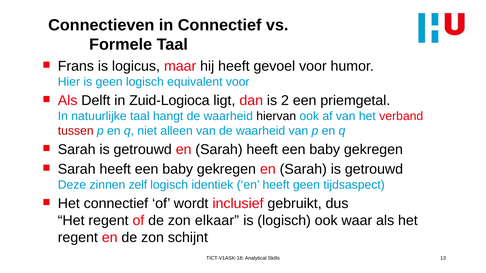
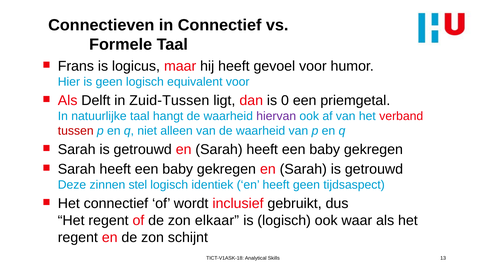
Zuid-Logioca: Zuid-Logioca -> Zuid-Tussen
2: 2 -> 0
hiervan colour: black -> purple
zelf: zelf -> stel
